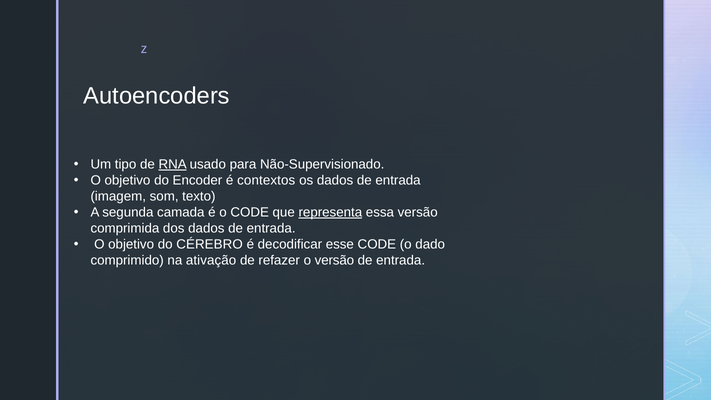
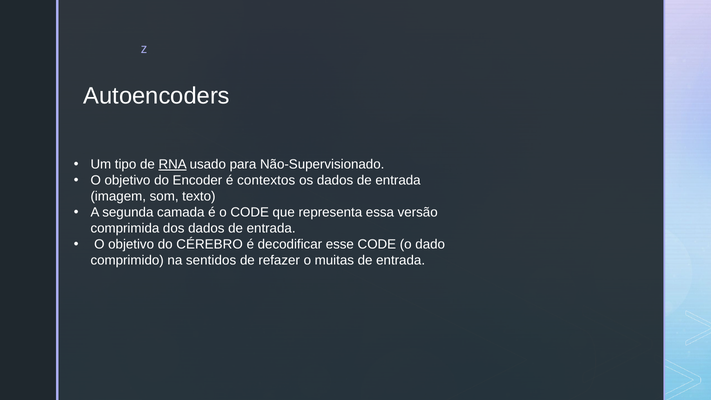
representa underline: present -> none
ativação: ativação -> sentidos
o versão: versão -> muitas
